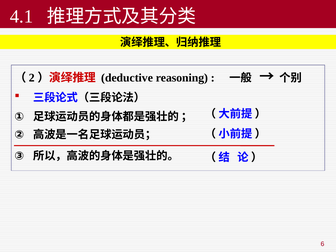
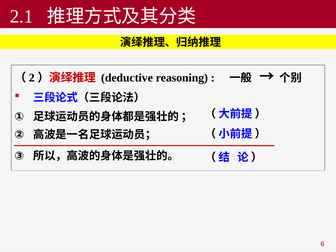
4.1: 4.1 -> 2.1
